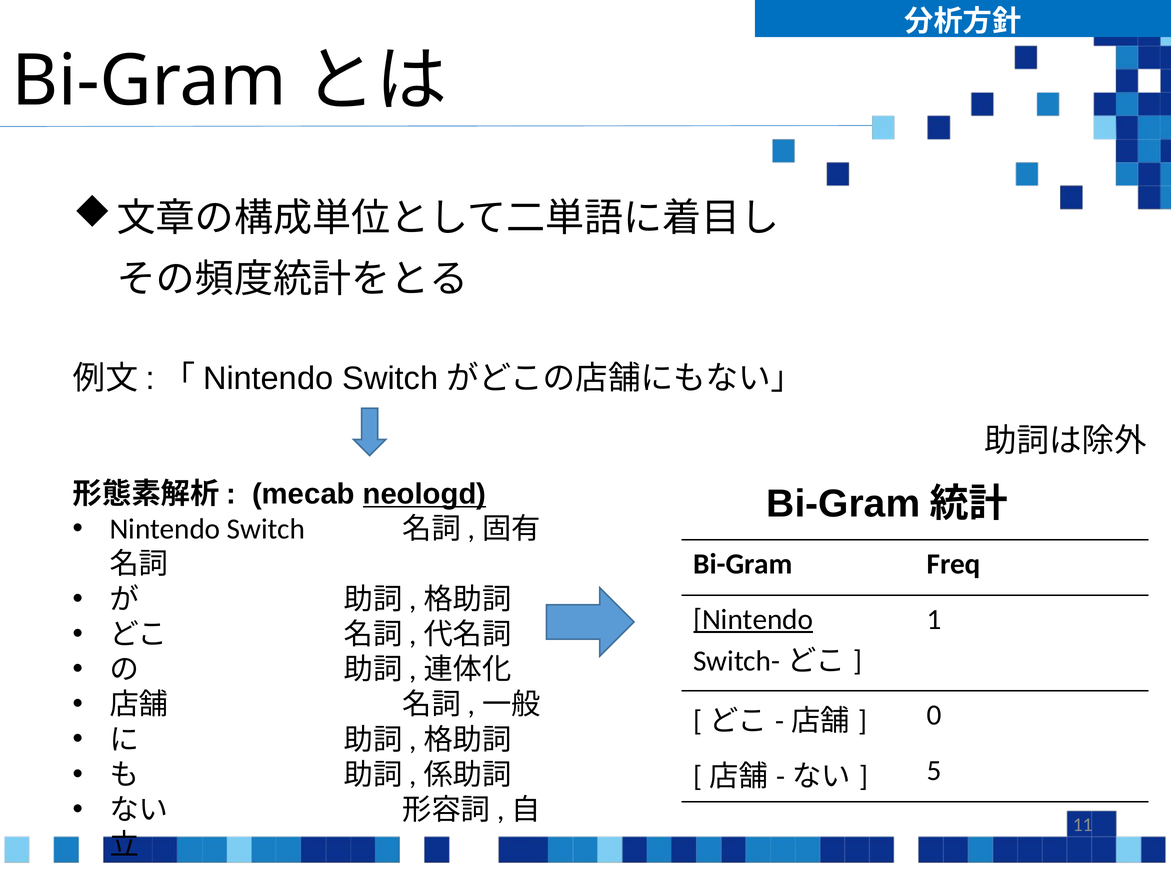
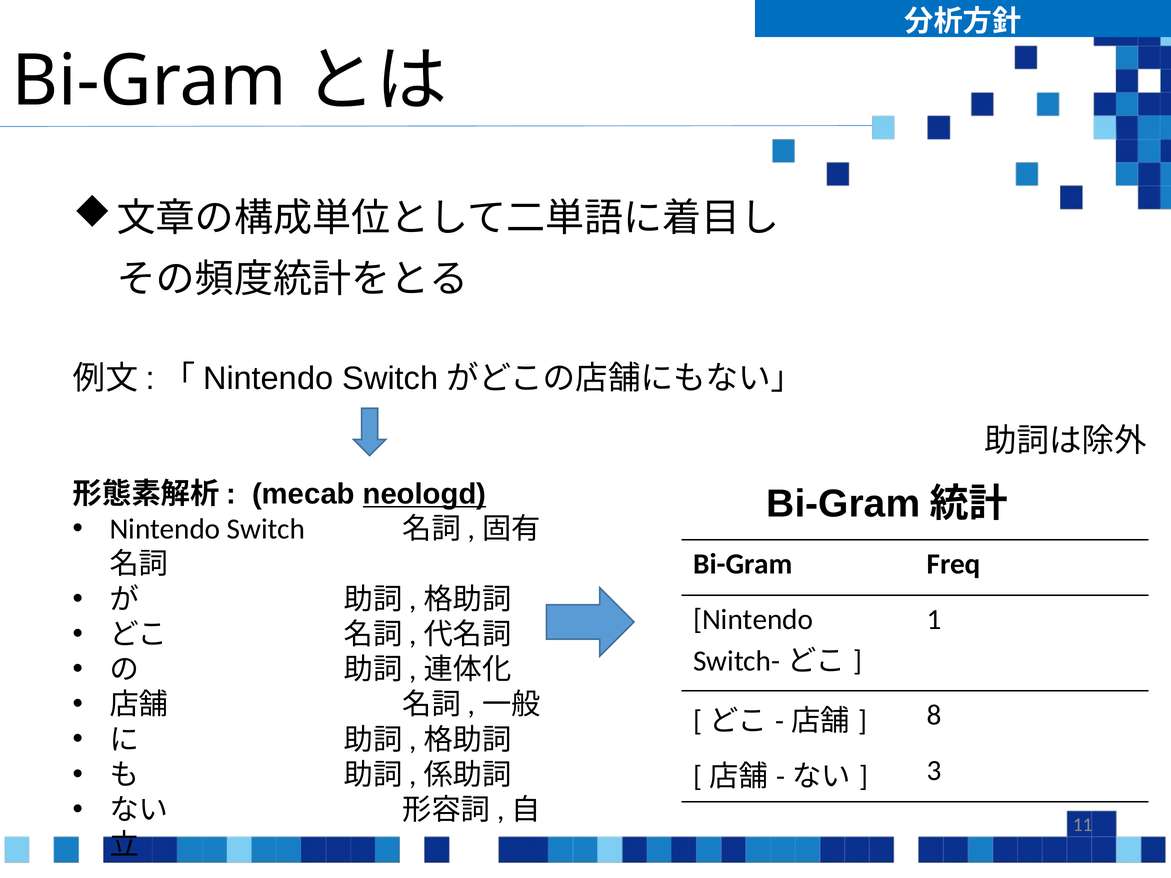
Nintendo at (753, 620) underline: present -> none
0: 0 -> 8
5: 5 -> 3
